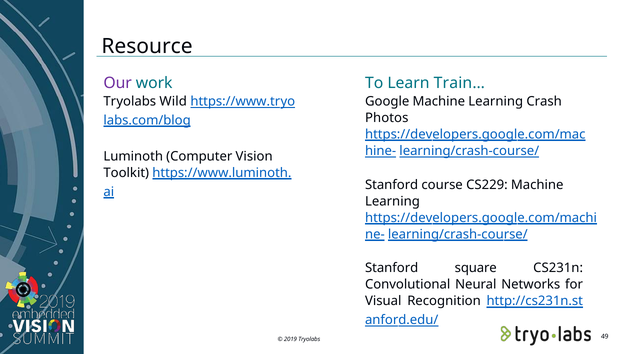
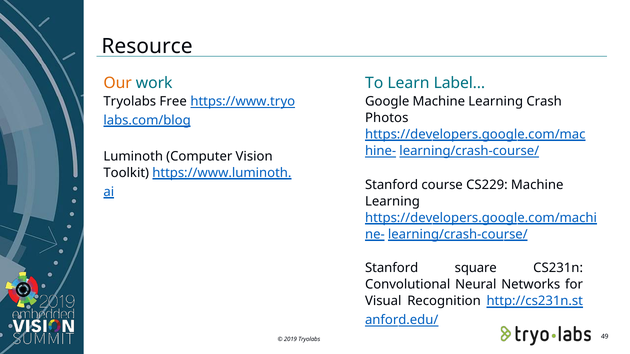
Our colour: purple -> orange
Train…: Train… -> Label…
Wild: Wild -> Free
